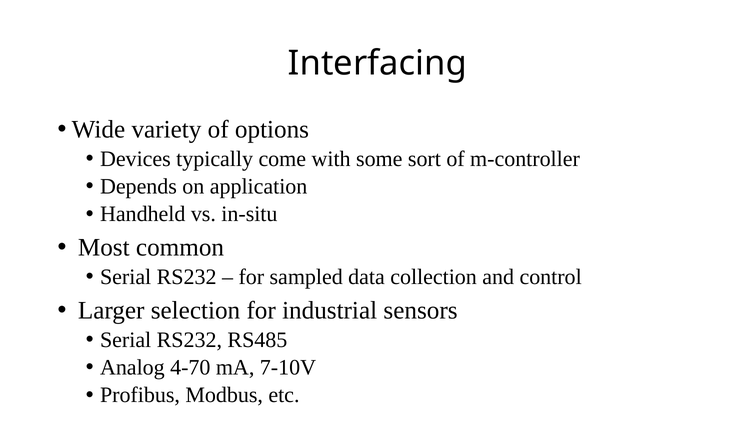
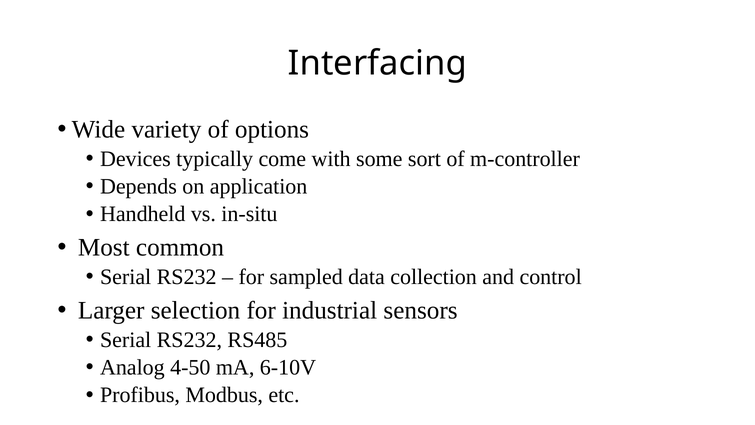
4-70: 4-70 -> 4-50
7-10V: 7-10V -> 6-10V
